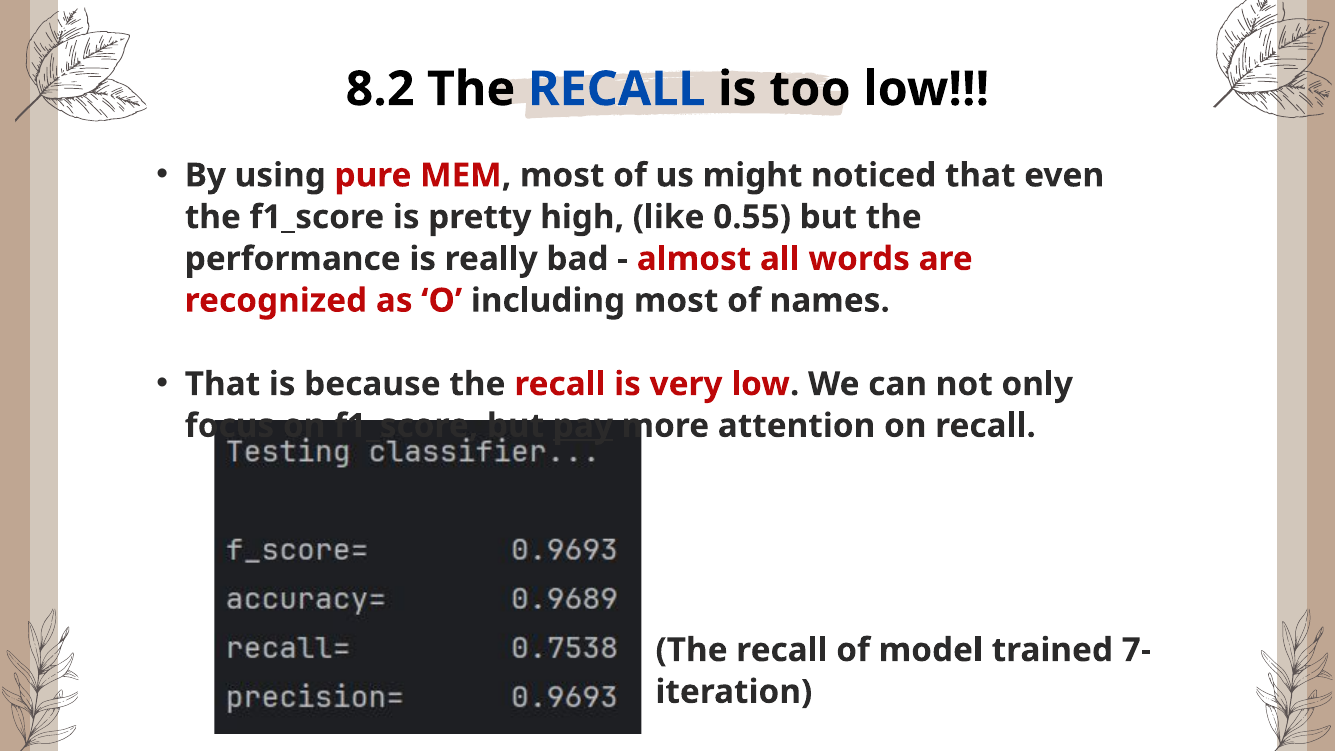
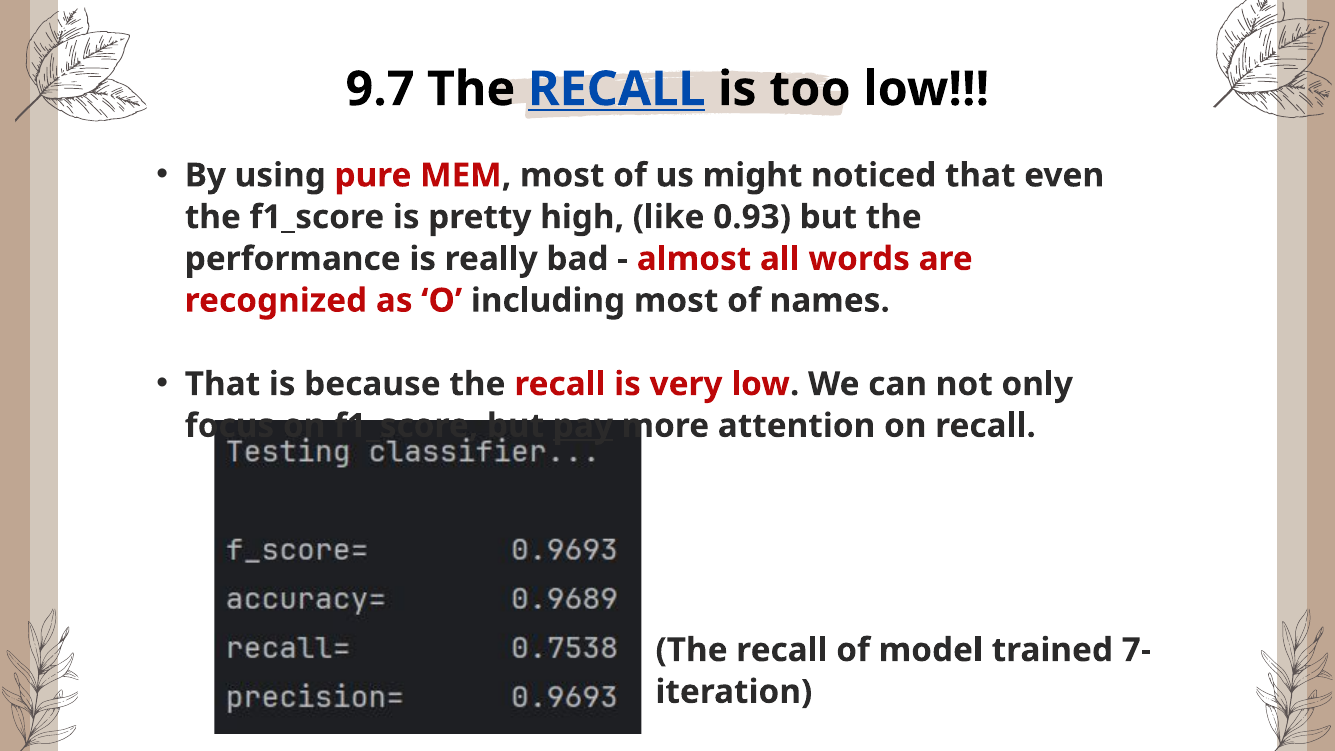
8.2: 8.2 -> 9.7
RECALL at (617, 89) underline: none -> present
0.55: 0.55 -> 0.93
